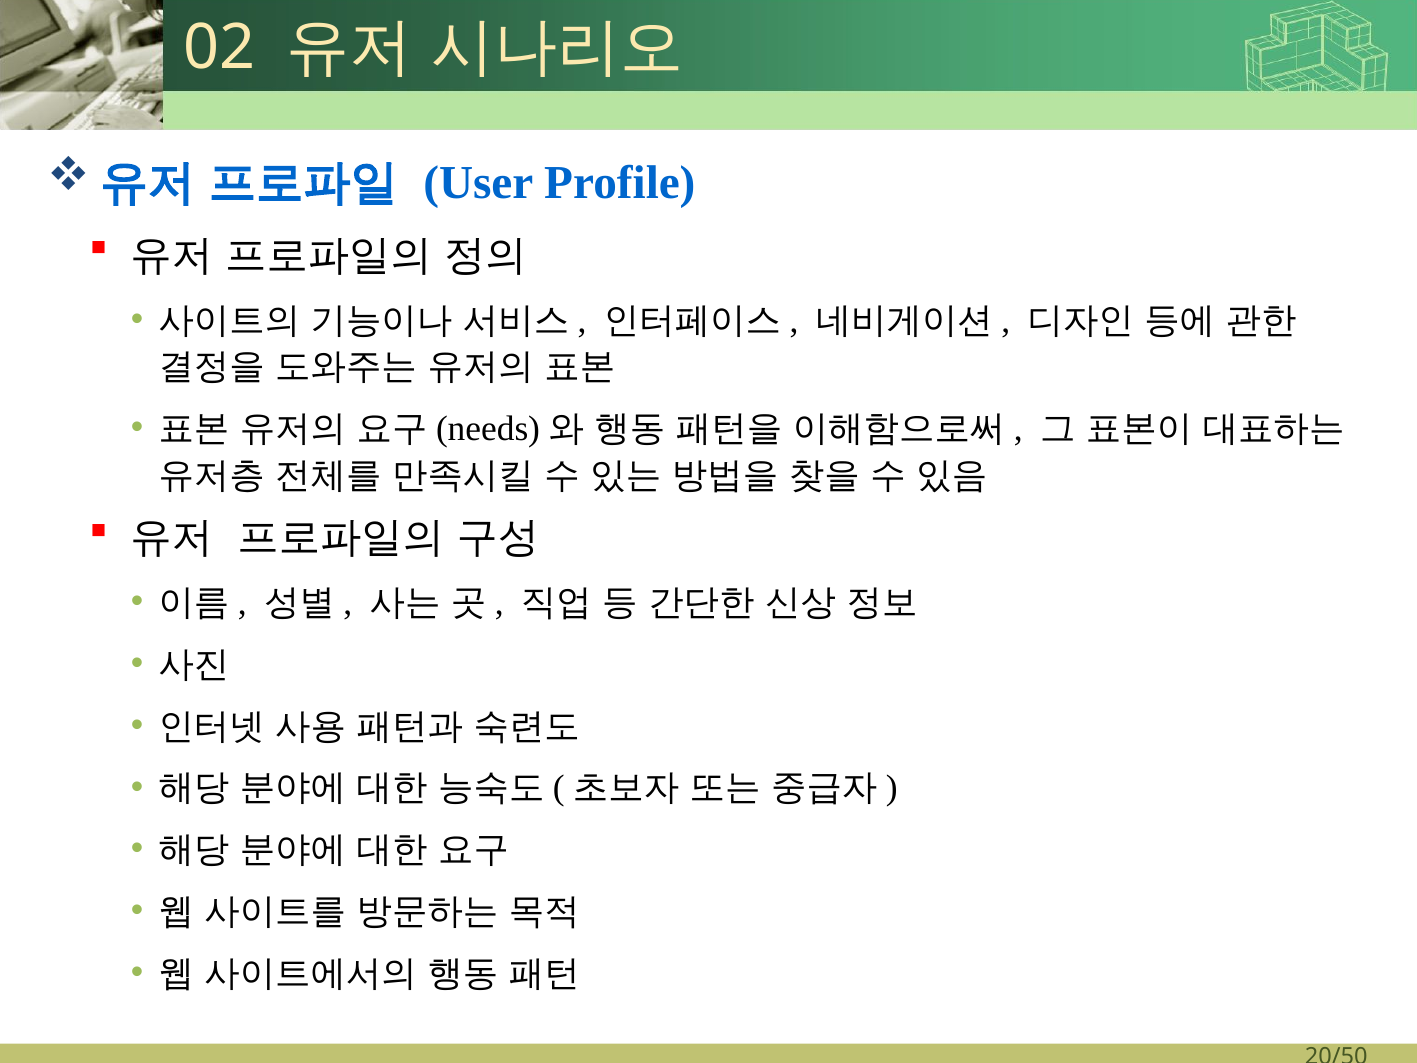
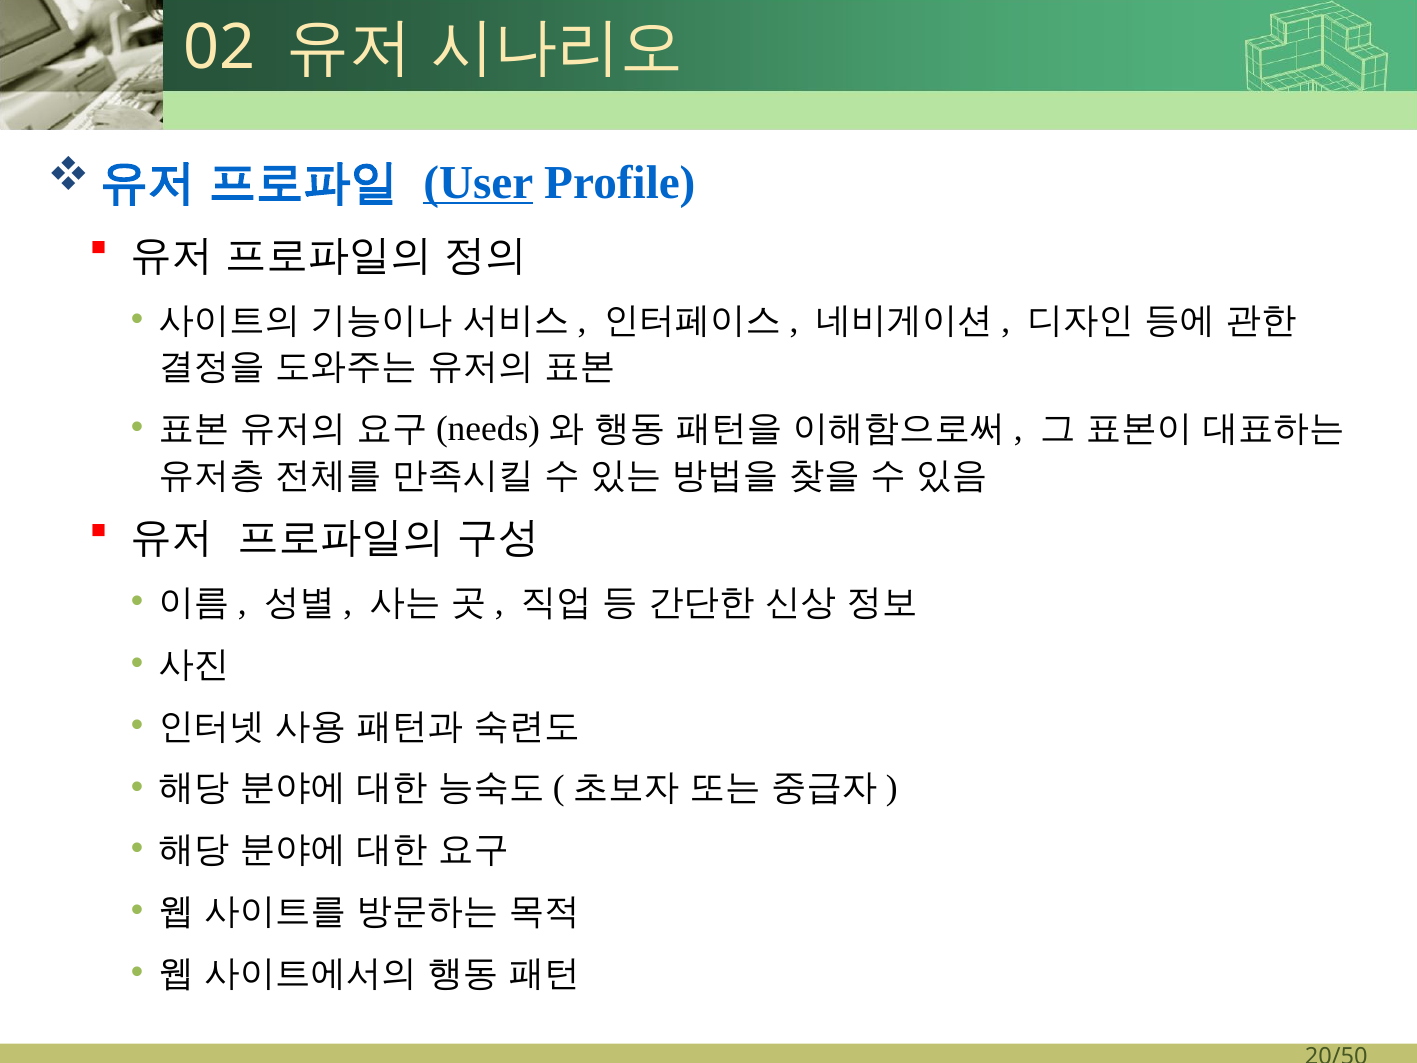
User underline: none -> present
